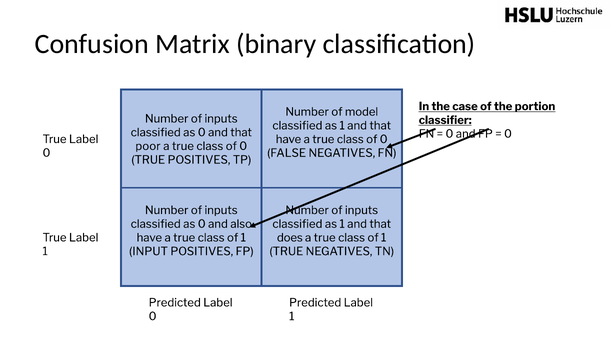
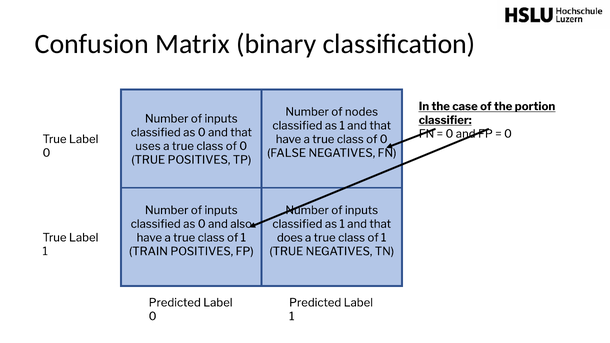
model: model -> nodes
poor: poor -> uses
INPUT: INPUT -> TRAIN
